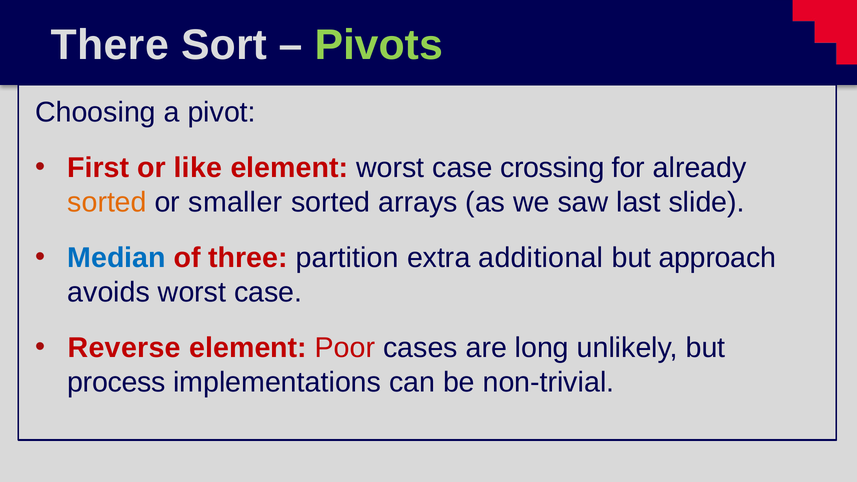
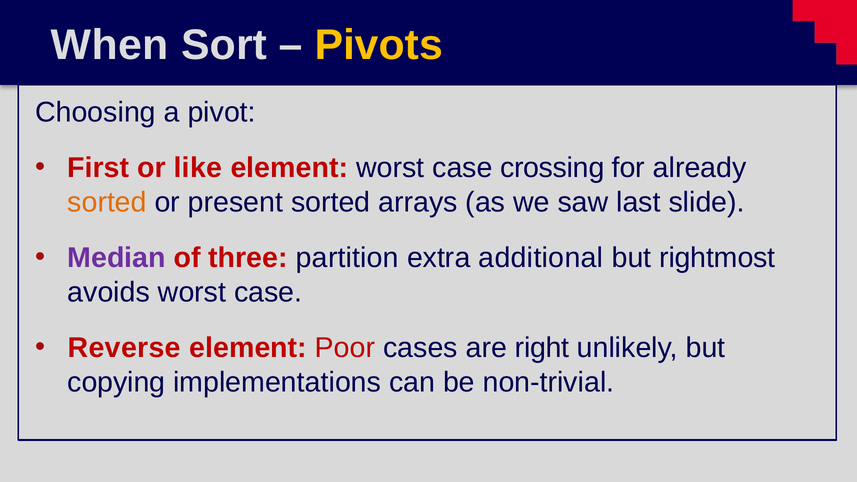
There: There -> When
Pivots colour: light green -> yellow
smaller: smaller -> present
Median colour: blue -> purple
approach: approach -> rightmost
long: long -> right
process: process -> copying
